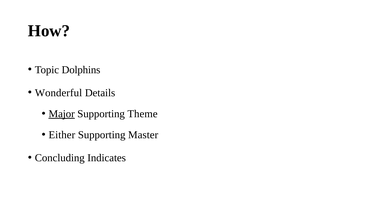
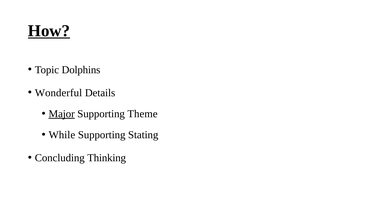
How underline: none -> present
Either: Either -> While
Master: Master -> Stating
Indicates: Indicates -> Thinking
